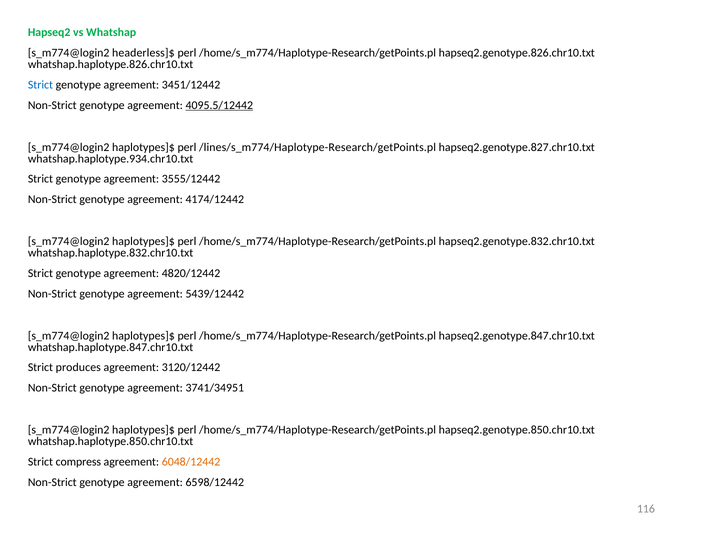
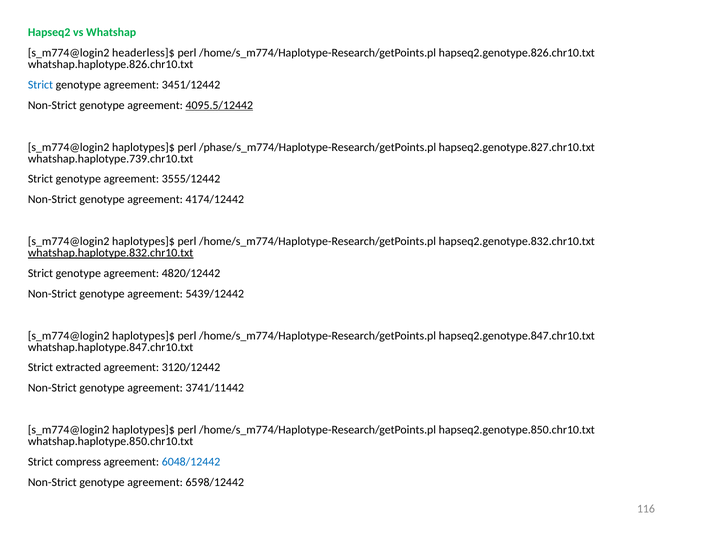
/lines/s_m774/Haplotype-Research/getPoints.pl: /lines/s_m774/Haplotype-Research/getPoints.pl -> /phase/s_m774/Haplotype-Research/getPoints.pl
whatshap.haplotype.934.chr10.txt: whatshap.haplotype.934.chr10.txt -> whatshap.haplotype.739.chr10.txt
whatshap.haplotype.832.chr10.txt underline: none -> present
produces: produces -> extracted
3741/34951: 3741/34951 -> 3741/11442
6048/12442 colour: orange -> blue
